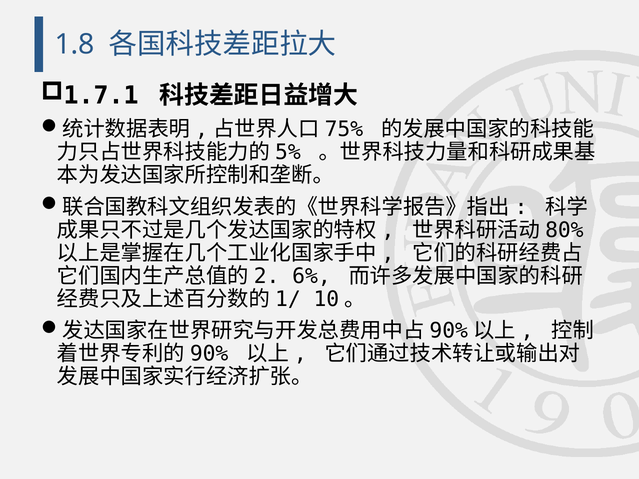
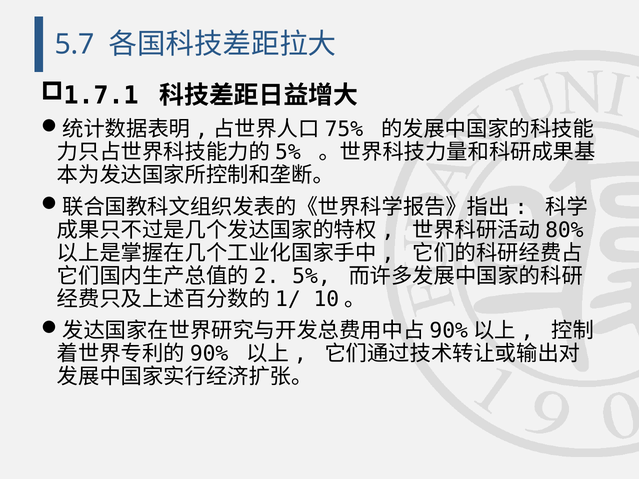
1.8: 1.8 -> 5.7
6%: 6% -> 5%
